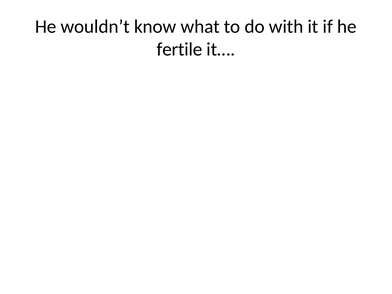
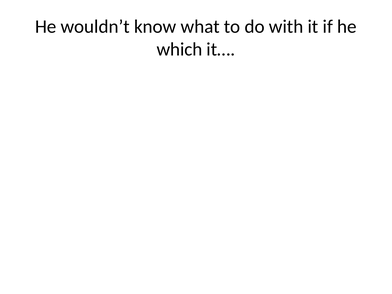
fertile: fertile -> which
